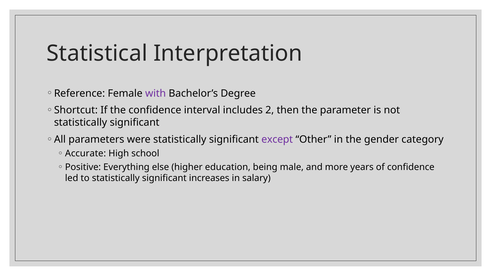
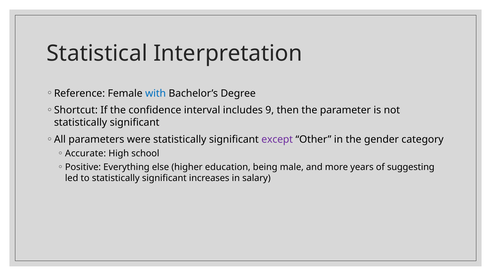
with colour: purple -> blue
2: 2 -> 9
of confidence: confidence -> suggesting
